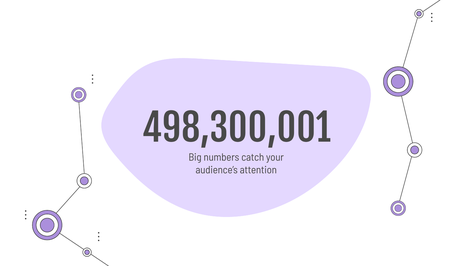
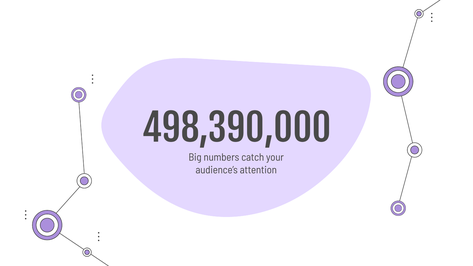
498,300,001: 498,300,001 -> 498,390,000
